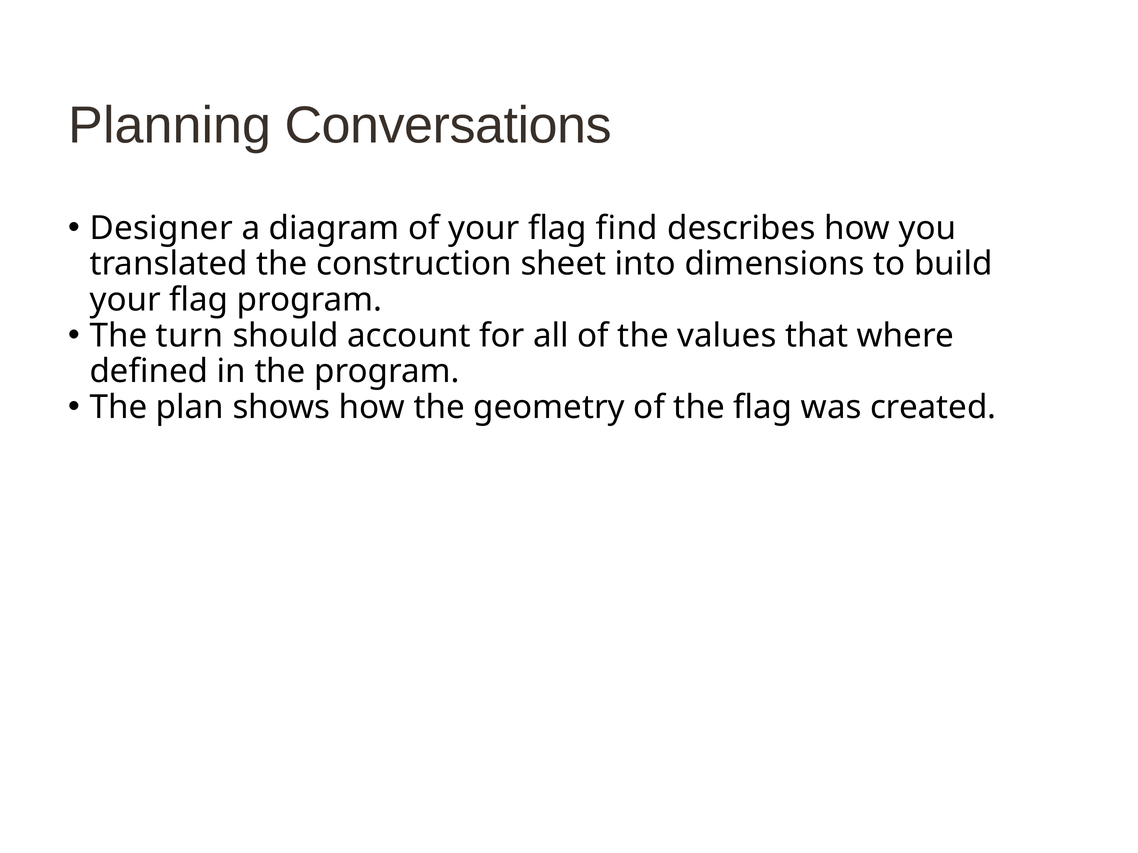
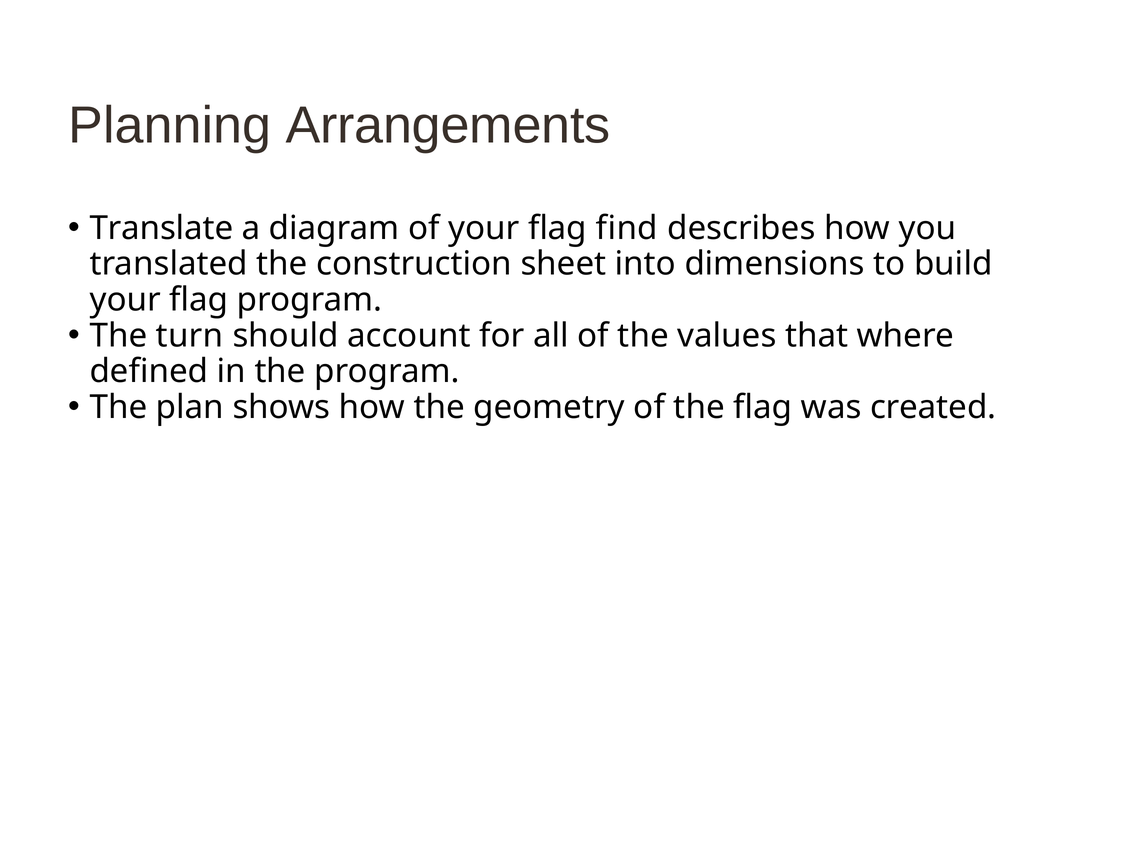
Conversations: Conversations -> Arrangements
Designer: Designer -> Translate
